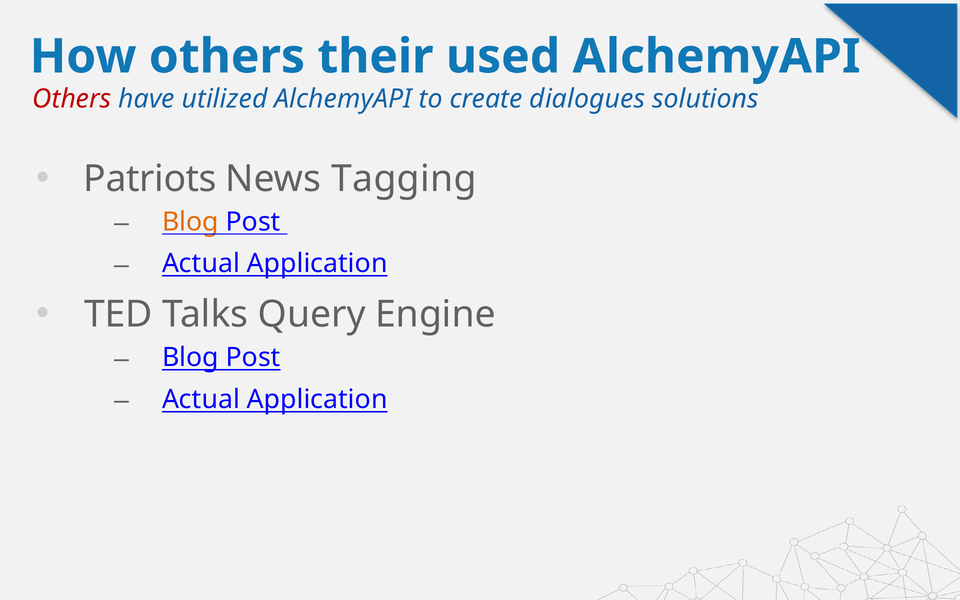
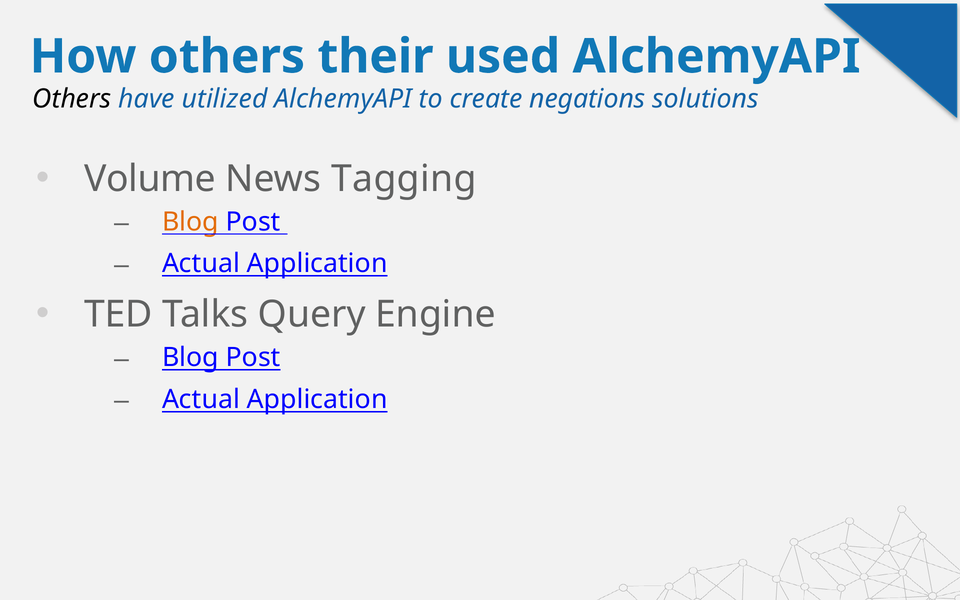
Others at (72, 99) colour: red -> black
dialogues: dialogues -> negations
Patriots: Patriots -> Volume
